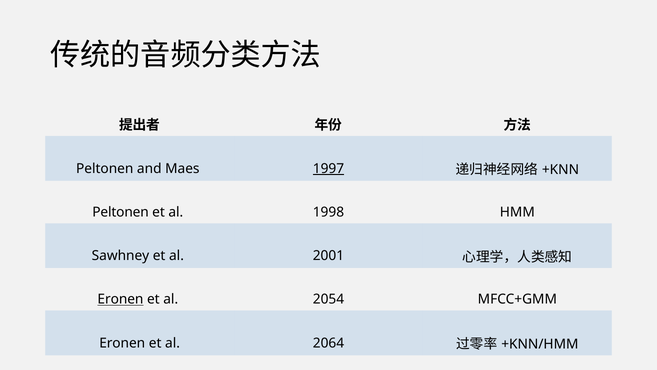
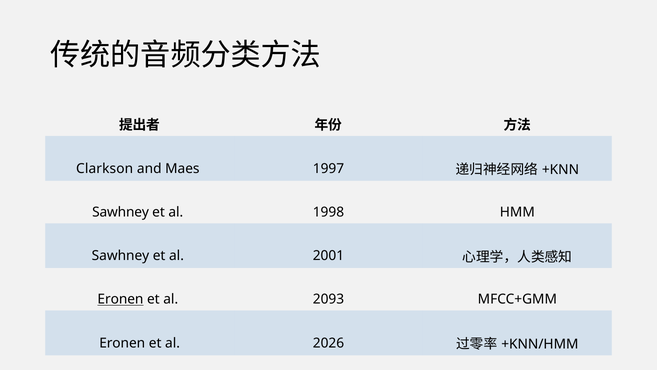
Peltonen at (105, 168): Peltonen -> Clarkson
1997 underline: present -> none
Peltonen at (121, 212): Peltonen -> Sawhney
2054: 2054 -> 2093
2064: 2064 -> 2026
